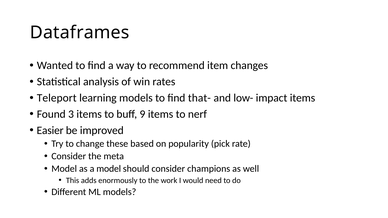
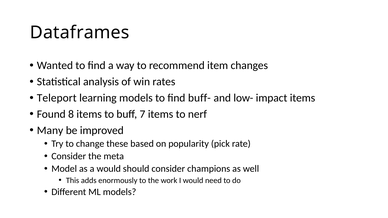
that-: that- -> buff-
3: 3 -> 8
9: 9 -> 7
Easier: Easier -> Many
a model: model -> would
